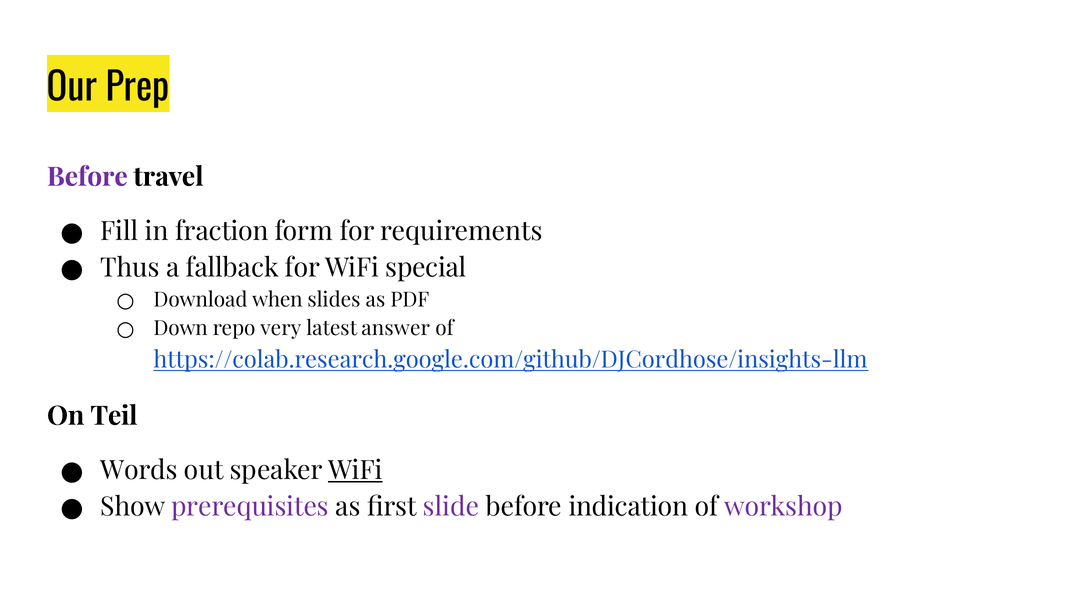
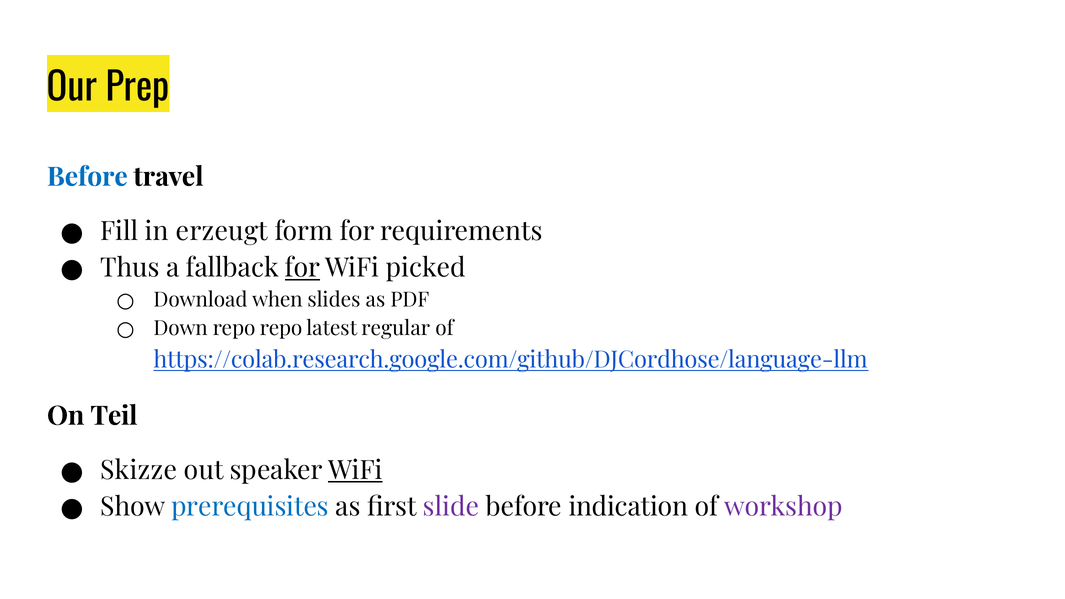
Before at (87, 177) colour: purple -> blue
fraction: fraction -> erzeugt
for at (302, 268) underline: none -> present
special: special -> picked
repo very: very -> repo
answer: answer -> regular
https://colab.research.google.com/github/DJCordhose/insights-llm: https://colab.research.google.com/github/DJCordhose/insights-llm -> https://colab.research.google.com/github/DJCordhose/language-llm
Words: Words -> Skizze
prerequisites colour: purple -> blue
